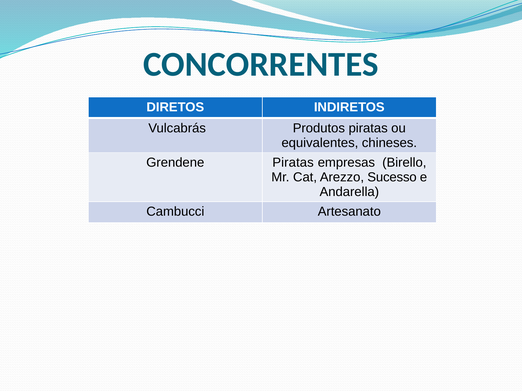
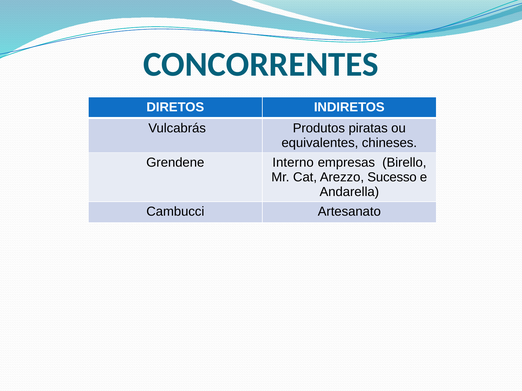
Grendene Piratas: Piratas -> Interno
